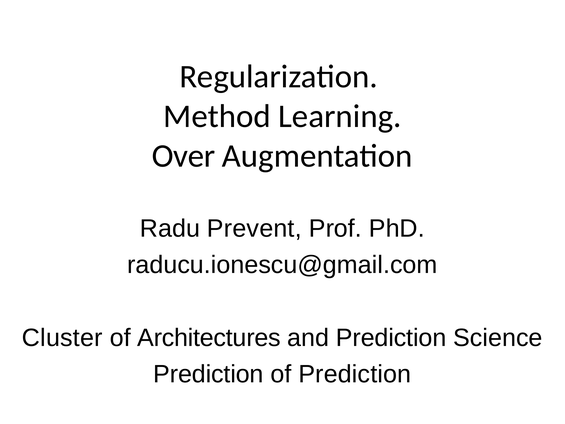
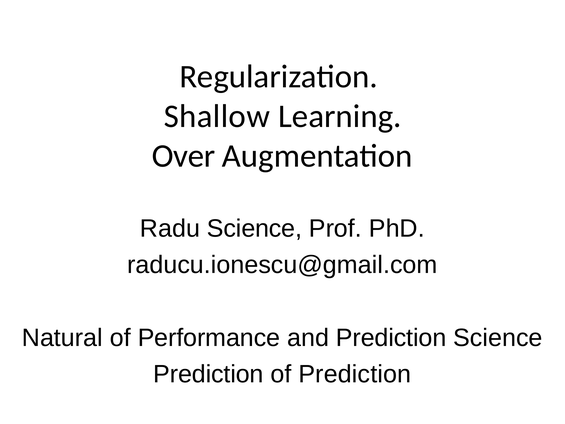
Method: Method -> Shallow
Radu Prevent: Prevent -> Science
Cluster: Cluster -> Natural
Architectures: Architectures -> Performance
